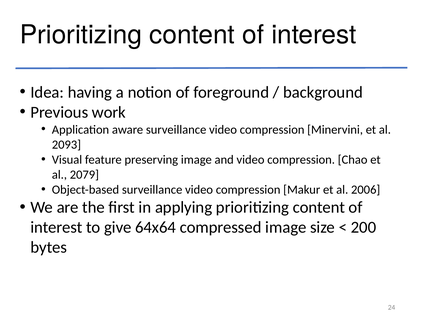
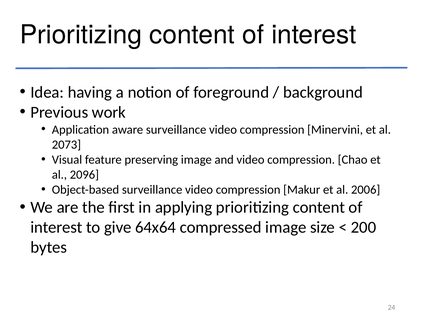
2093: 2093 -> 2073
2079: 2079 -> 2096
